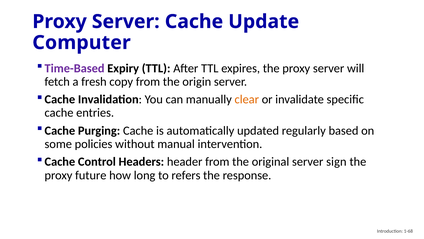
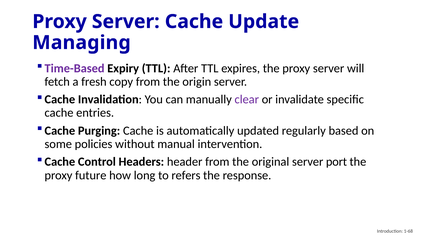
Computer: Computer -> Managing
clear colour: orange -> purple
sign: sign -> port
